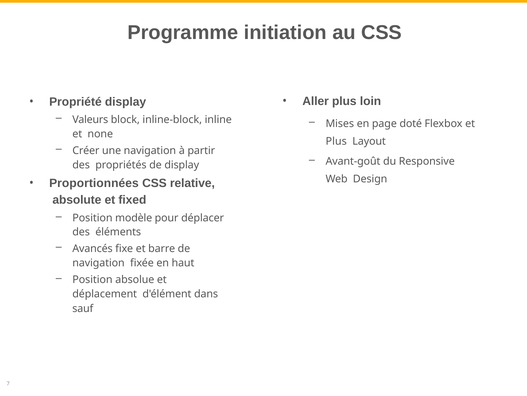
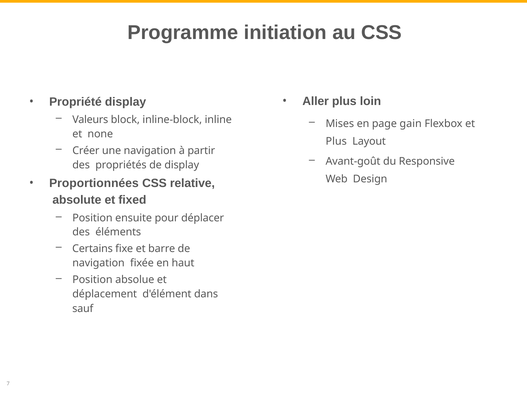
doté: doté -> gain
modèle: modèle -> ensuite
Avancés: Avancés -> Certains
